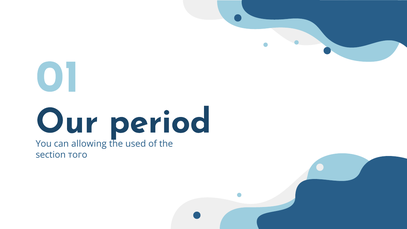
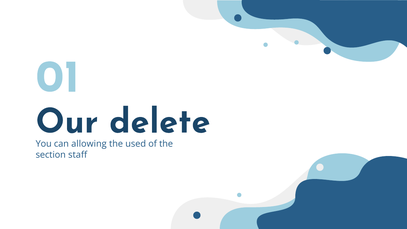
period: period -> delete
того: того -> staff
